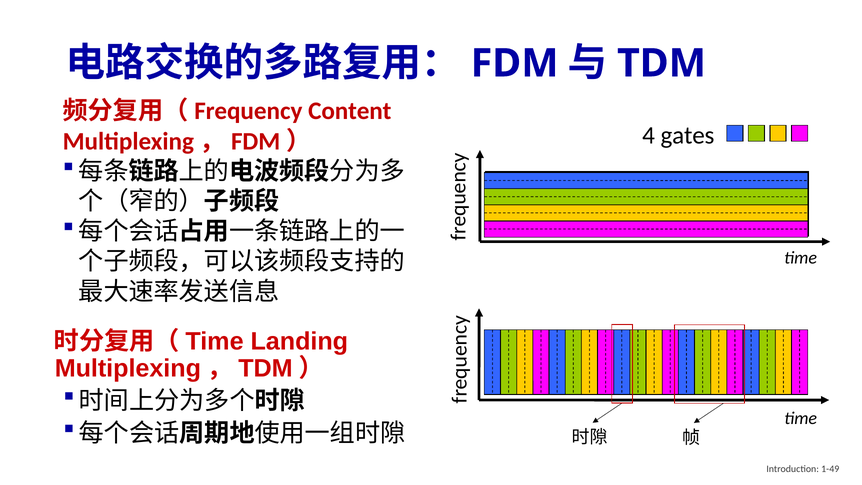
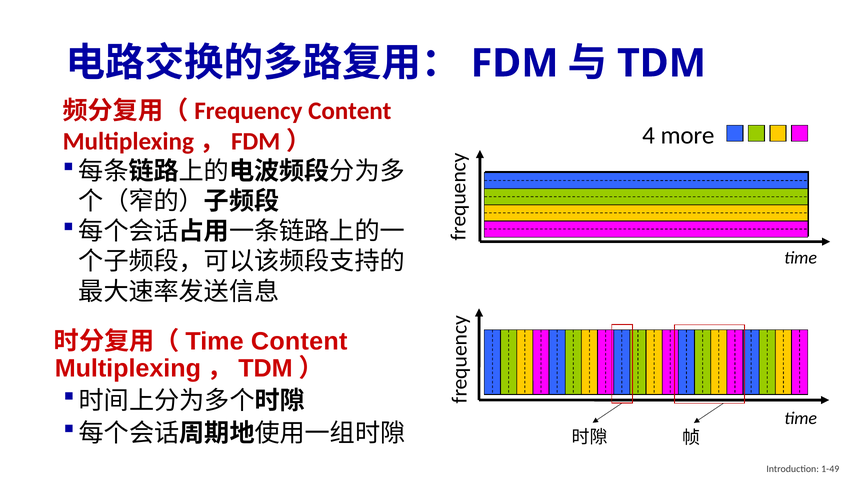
gates: gates -> more
Time Landing: Landing -> Content
